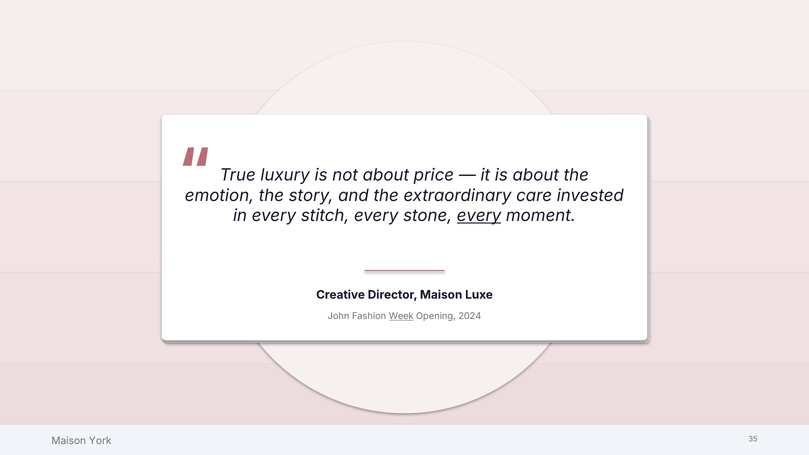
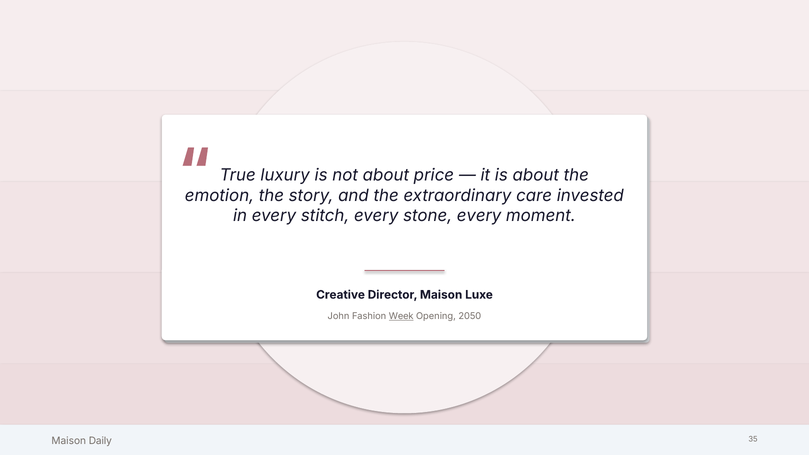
every at (479, 216) underline: present -> none
2024: 2024 -> 2050
York: York -> Daily
